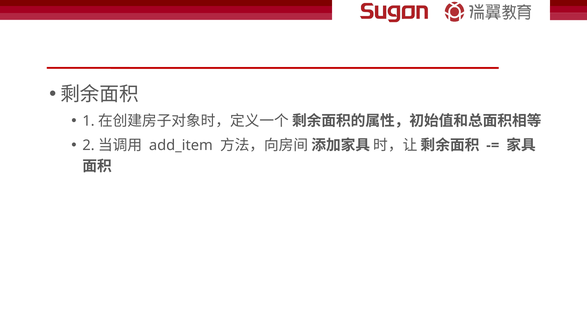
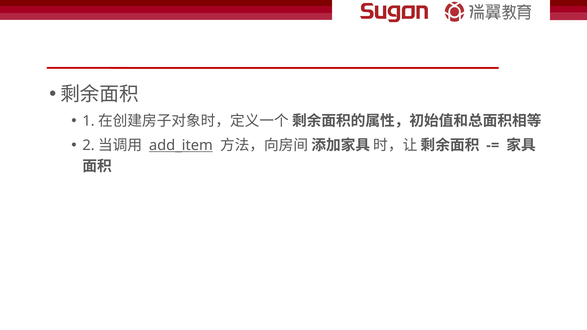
add_item underline: none -> present
